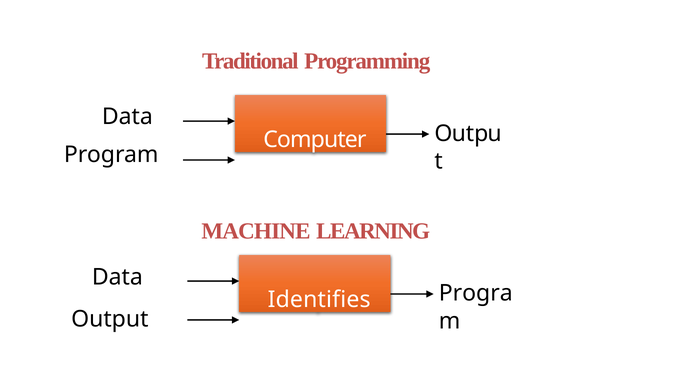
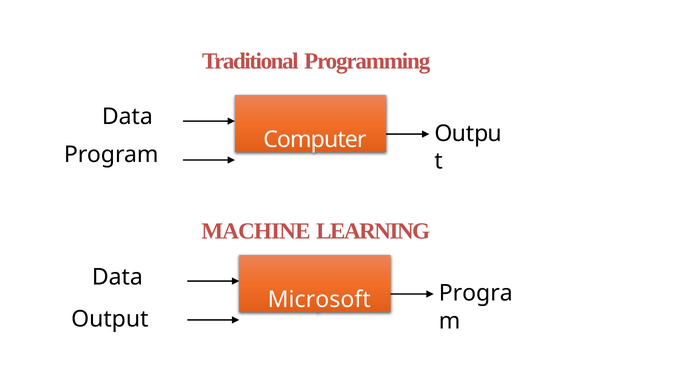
Identifies: Identifies -> Microsoft
